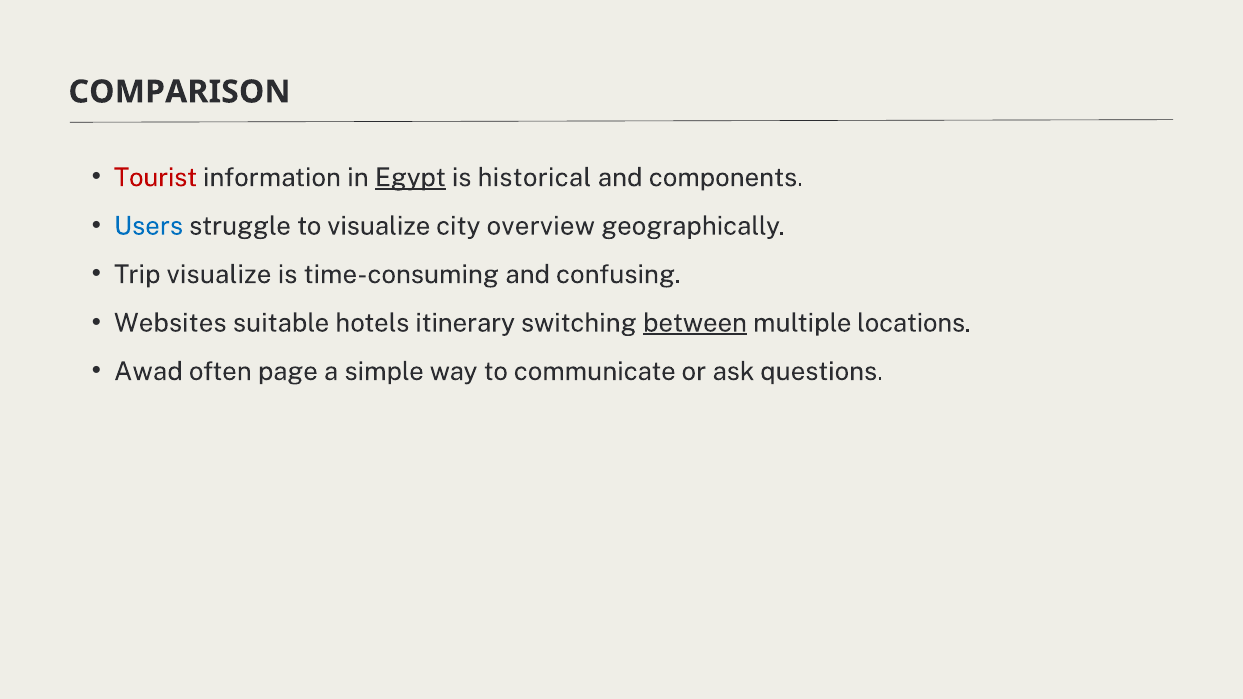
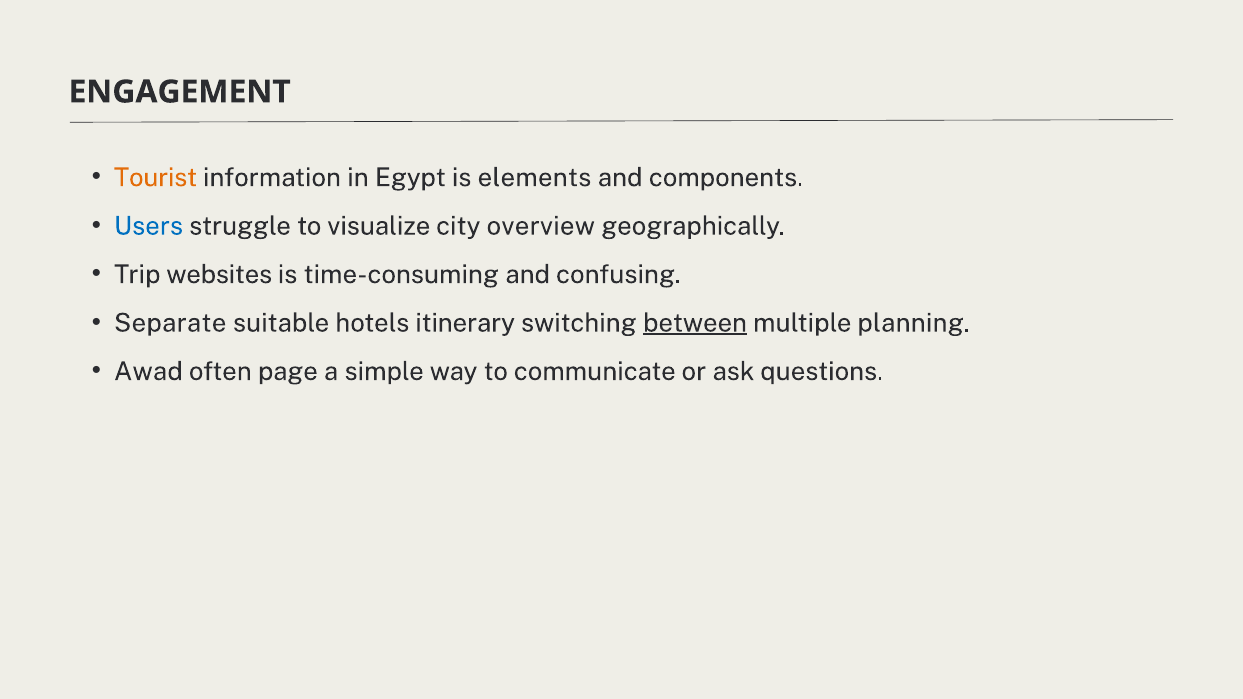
COMPARISON: COMPARISON -> ENGAGEMENT
Tourist colour: red -> orange
Egypt underline: present -> none
historical: historical -> elements
Trip visualize: visualize -> websites
Websites: Websites -> Separate
locations: locations -> planning
